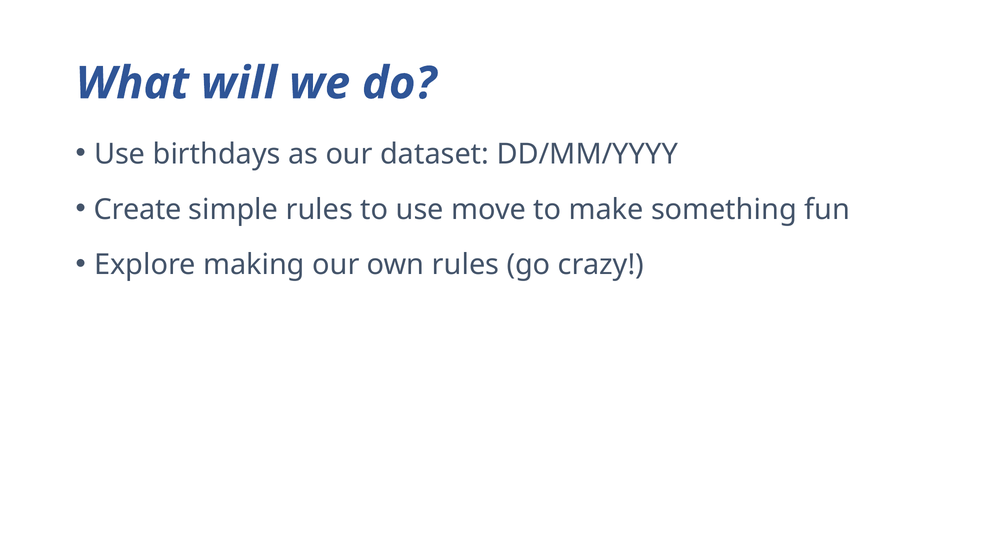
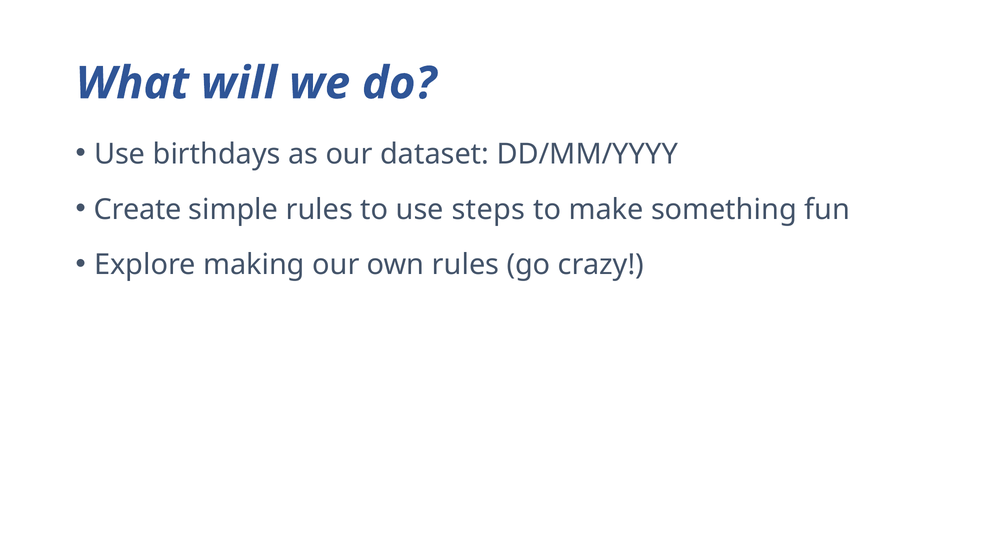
move: move -> steps
